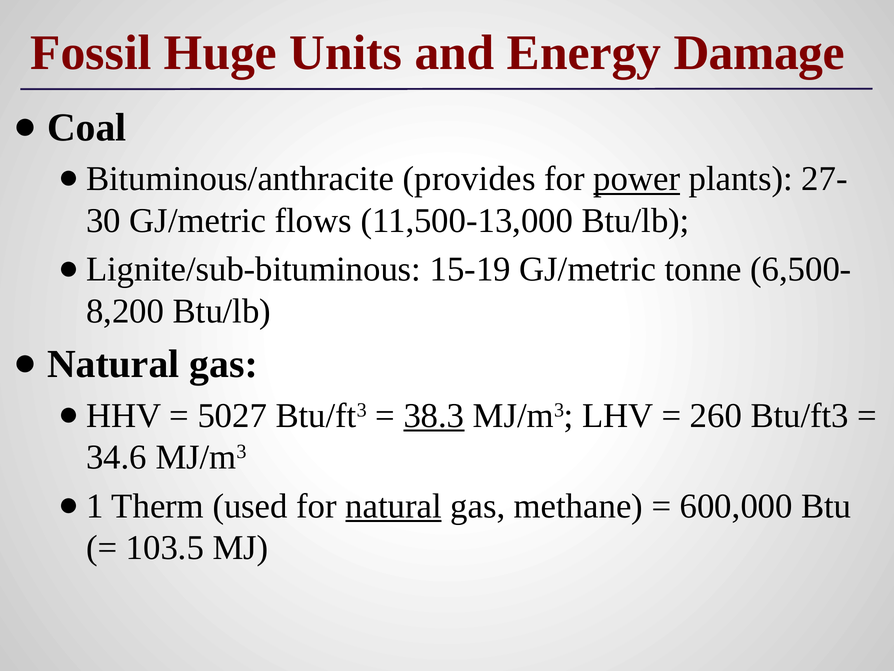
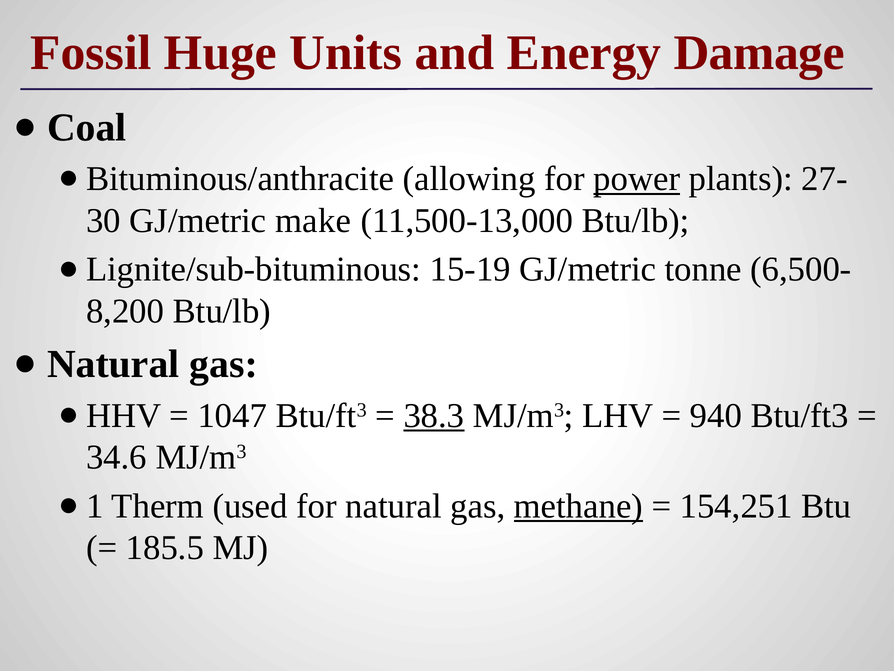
provides: provides -> allowing
flows: flows -> make
5027: 5027 -> 1047
260: 260 -> 940
natural underline: present -> none
methane underline: none -> present
600,000: 600,000 -> 154,251
103.5: 103.5 -> 185.5
